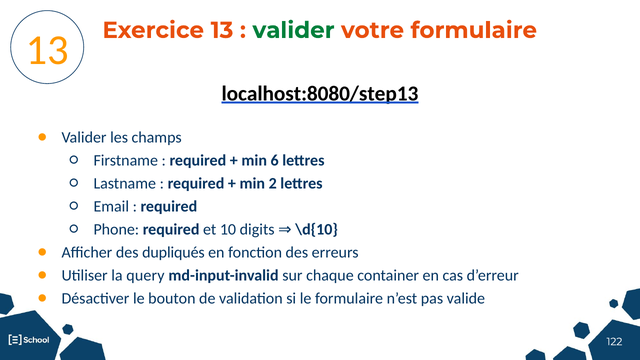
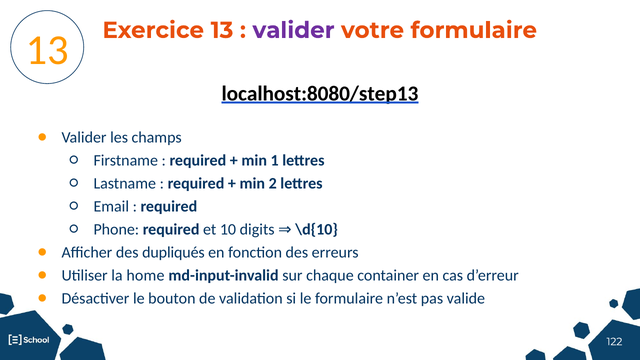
valider at (294, 30) colour: green -> purple
6: 6 -> 1
query: query -> home
